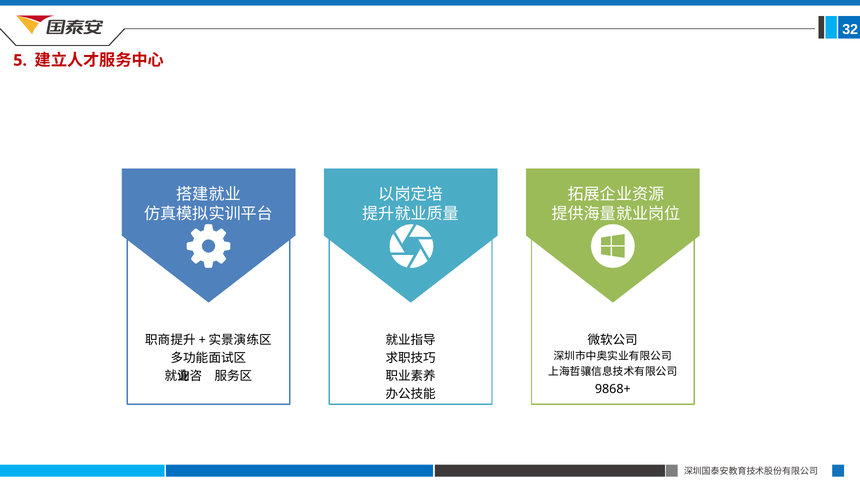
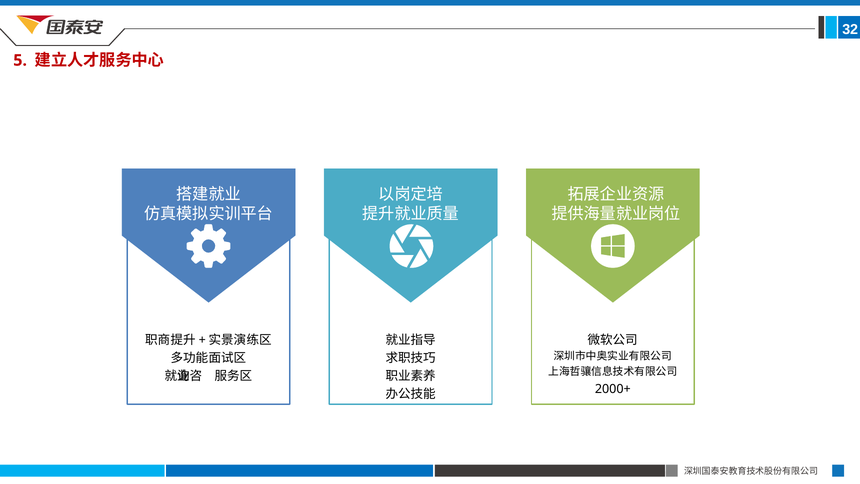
9868+: 9868+ -> 2000+
